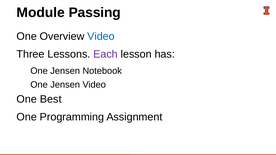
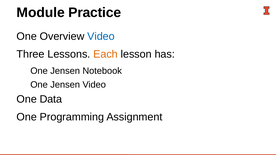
Passing: Passing -> Practice
Each colour: purple -> orange
Best: Best -> Data
